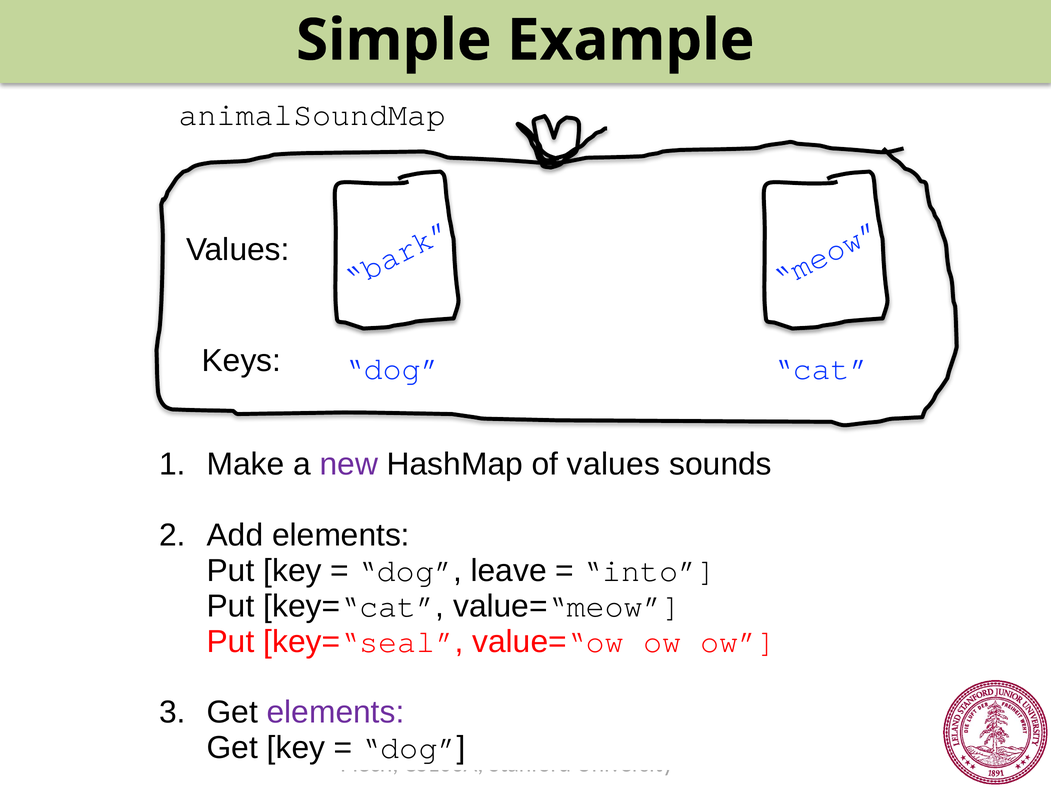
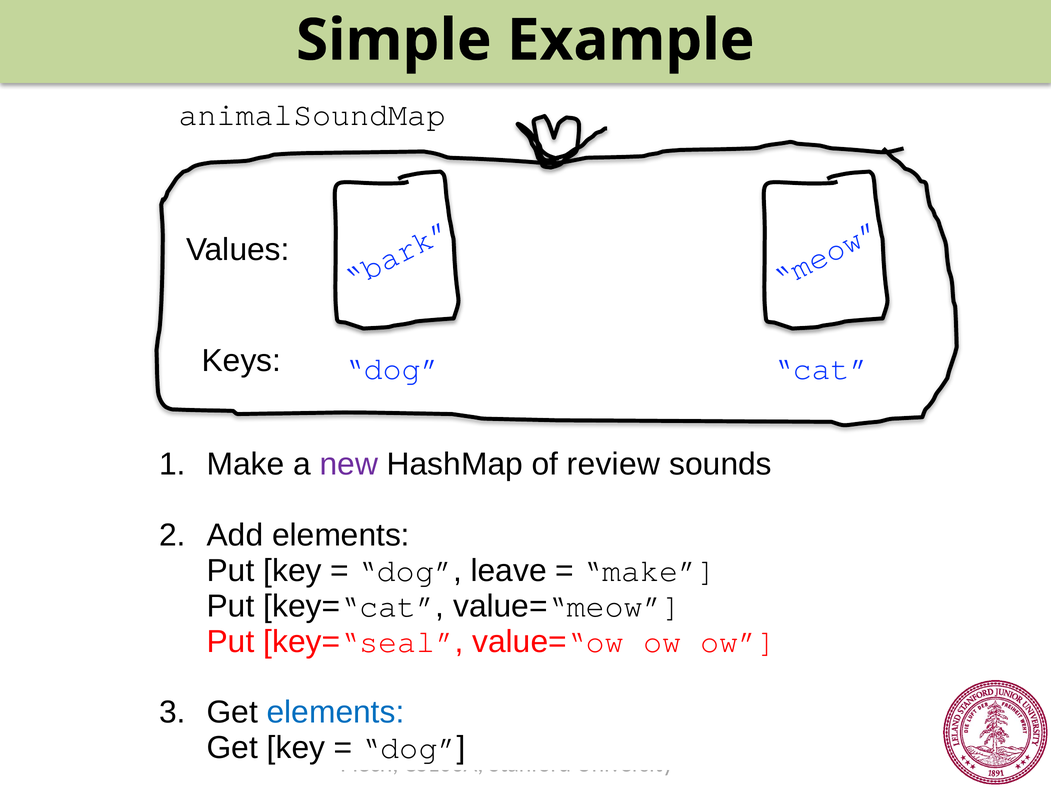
of values: values -> review
into at (650, 571): into -> make
elements at (336, 713) colour: purple -> blue
